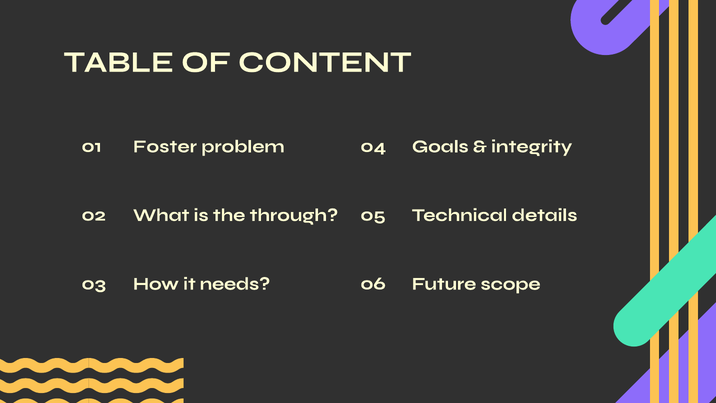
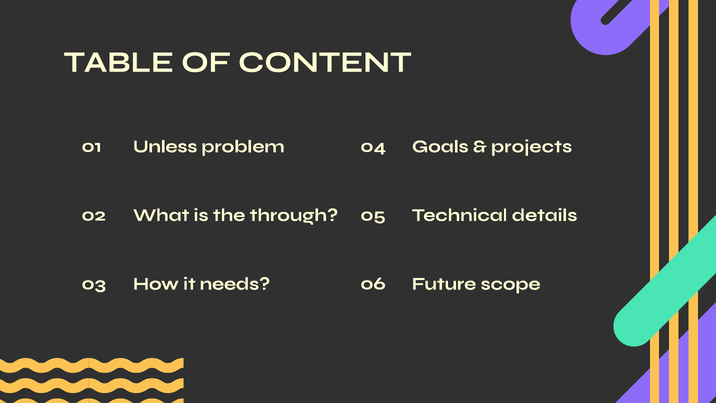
Foster: Foster -> Unless
integrity: integrity -> projects
